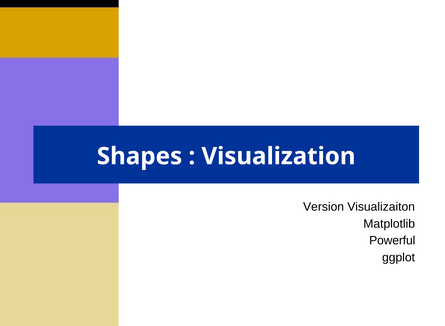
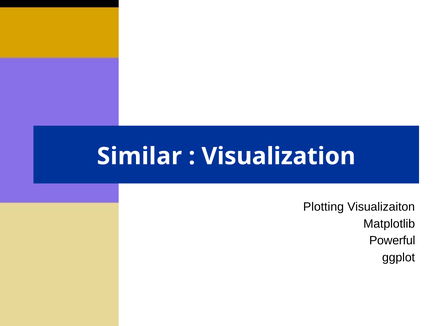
Shapes: Shapes -> Similar
Version: Version -> Plotting
